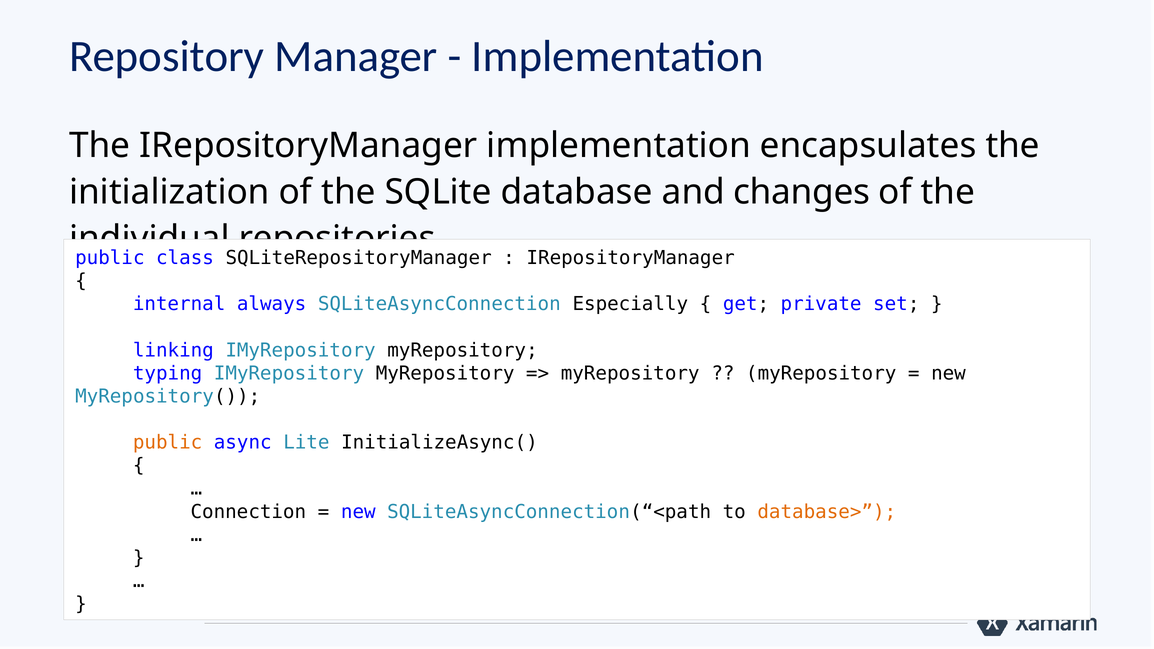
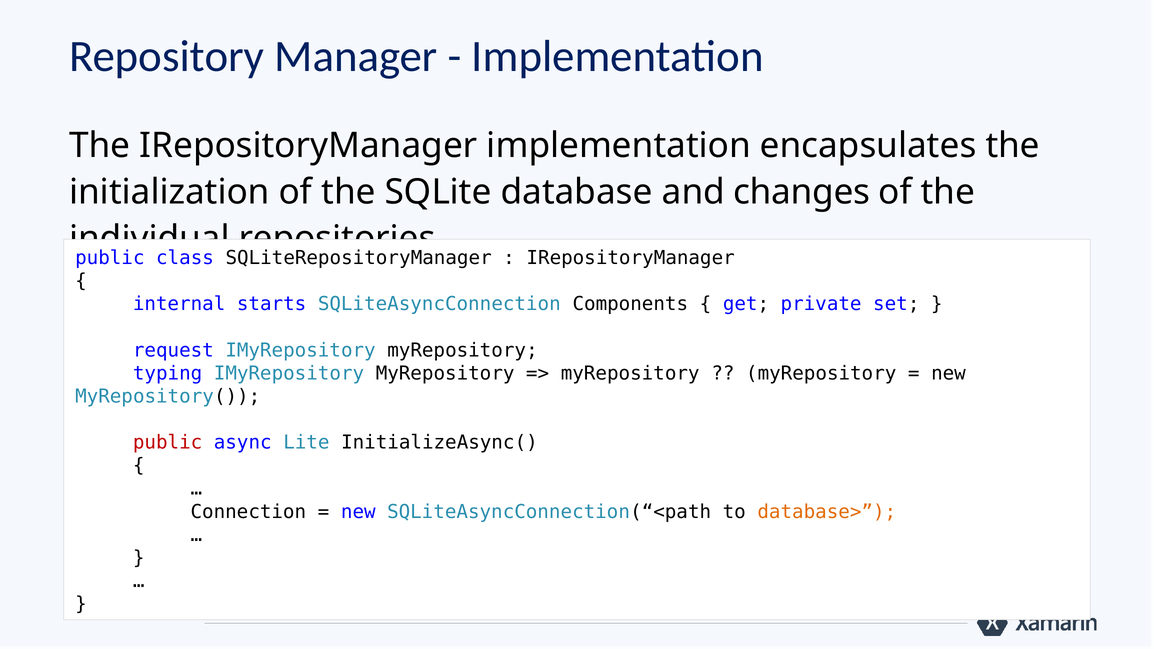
always: always -> starts
Especially: Especially -> Components
linking: linking -> request
public at (168, 443) colour: orange -> red
